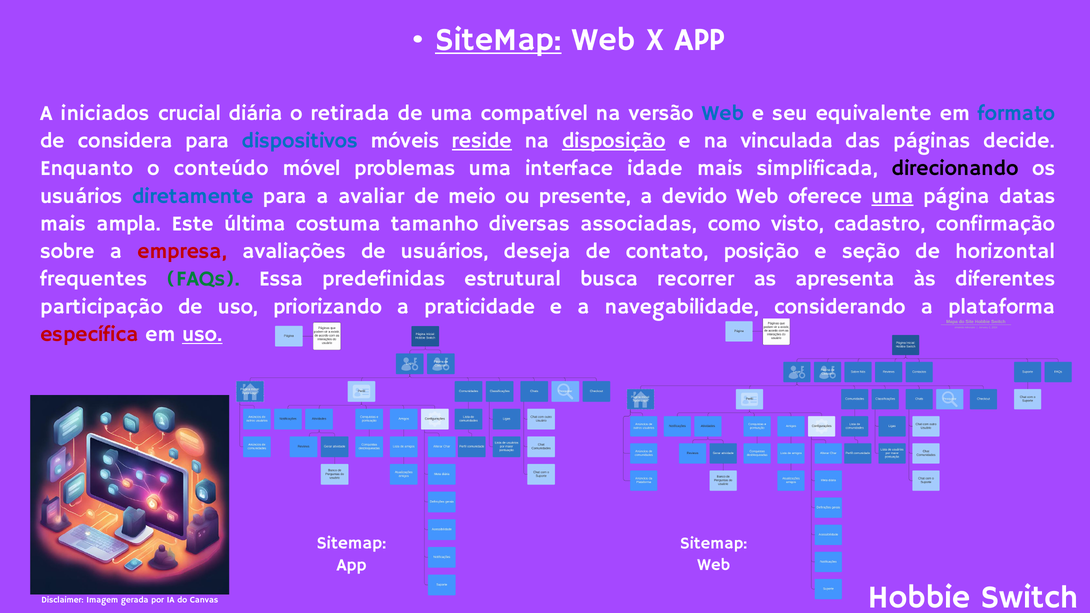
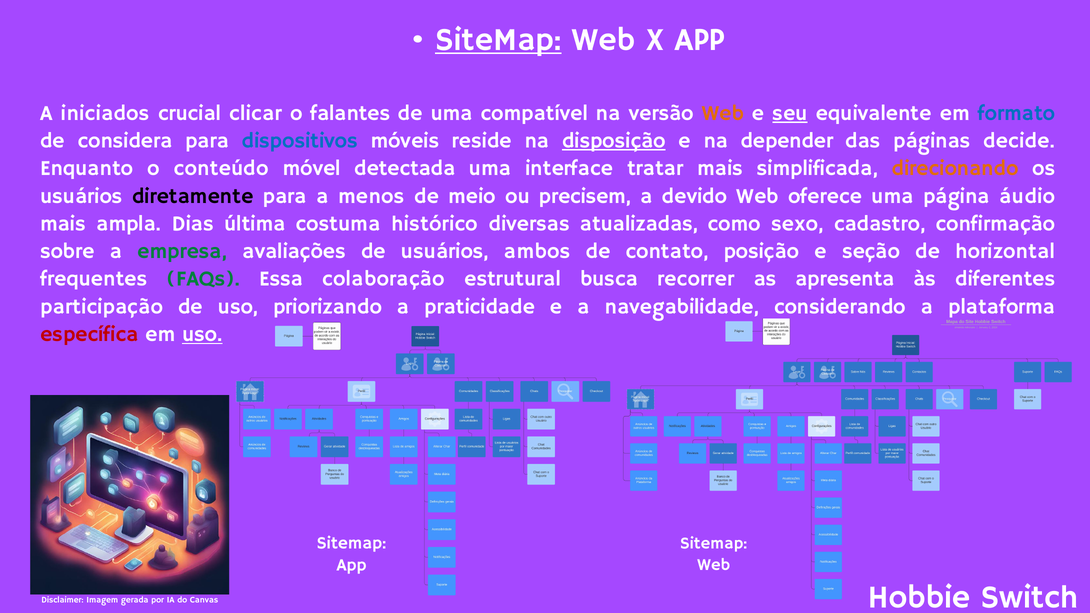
diária: diária -> clicar
retirada: retirada -> falantes
Web at (723, 113) colour: blue -> orange
seu underline: none -> present
reside underline: present -> none
vinculada: vinculada -> depender
problemas: problemas -> detectada
idade: idade -> tratar
direcionando colour: black -> orange
diretamente colour: blue -> black
avaliar: avaliar -> menos
presente: presente -> precisem
uma at (893, 196) underline: present -> none
datas: datas -> áudio
Este: Este -> Dias
tamanho: tamanho -> histórico
associadas: associadas -> atualizadas
visto: visto -> sexo
empresa colour: red -> green
deseja: deseja -> ambos
predefinidas: predefinidas -> colaboração
